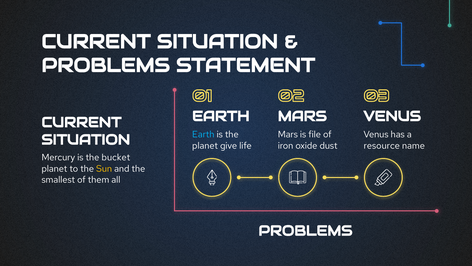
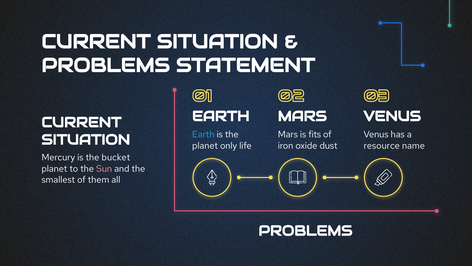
file: file -> fits
give: give -> only
Sun colour: yellow -> pink
